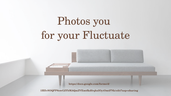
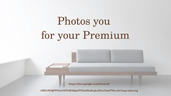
Fluctuate: Fluctuate -> Premium
